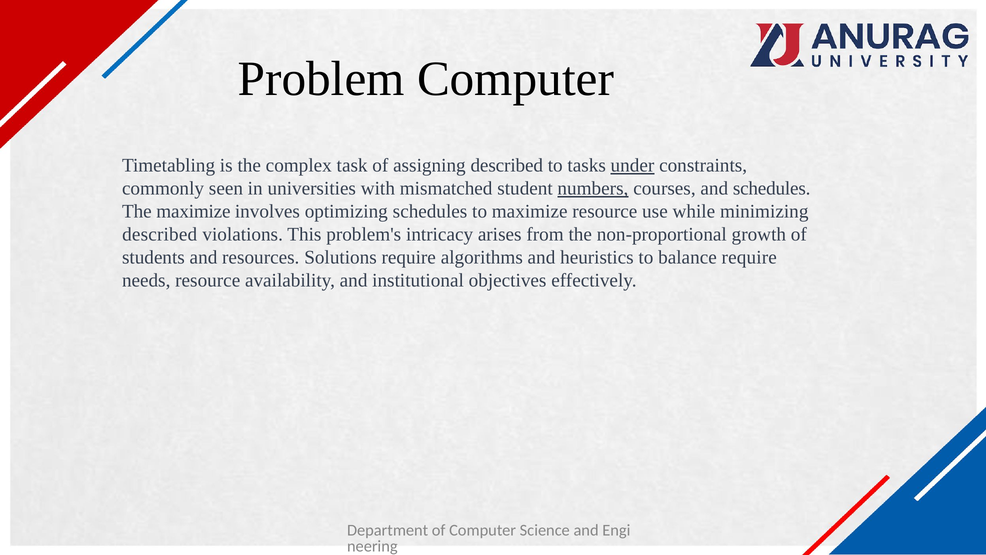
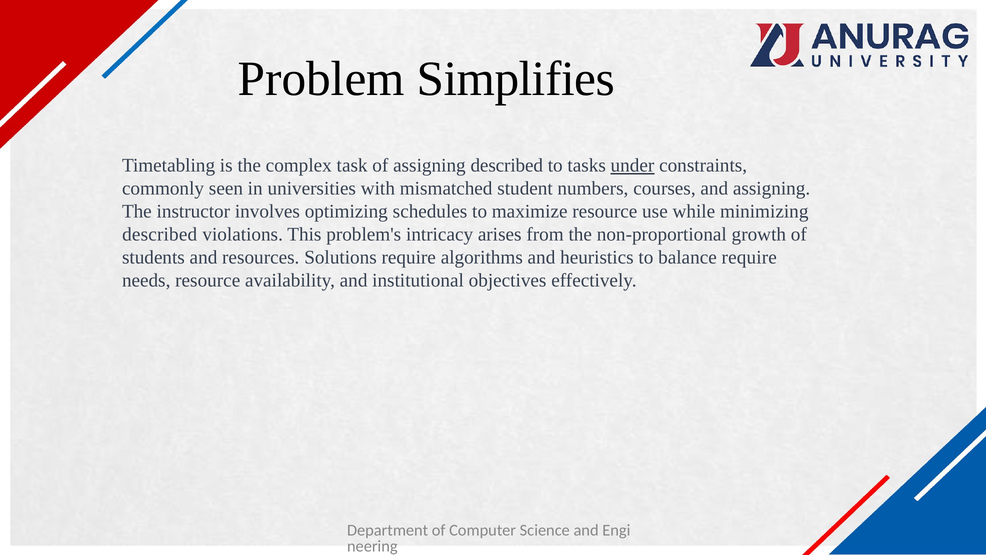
Problem Computer: Computer -> Simplifies
numbers underline: present -> none
and schedules: schedules -> assigning
The maximize: maximize -> instructor
